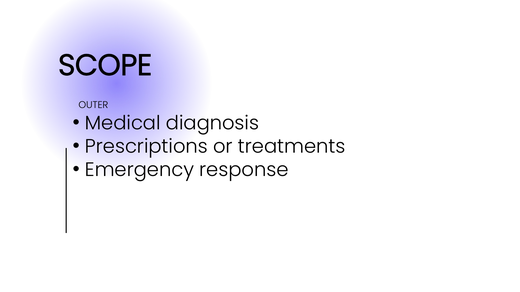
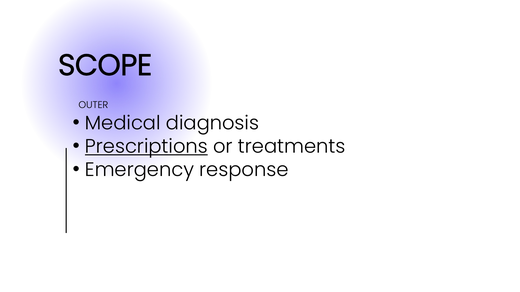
Prescriptions underline: none -> present
